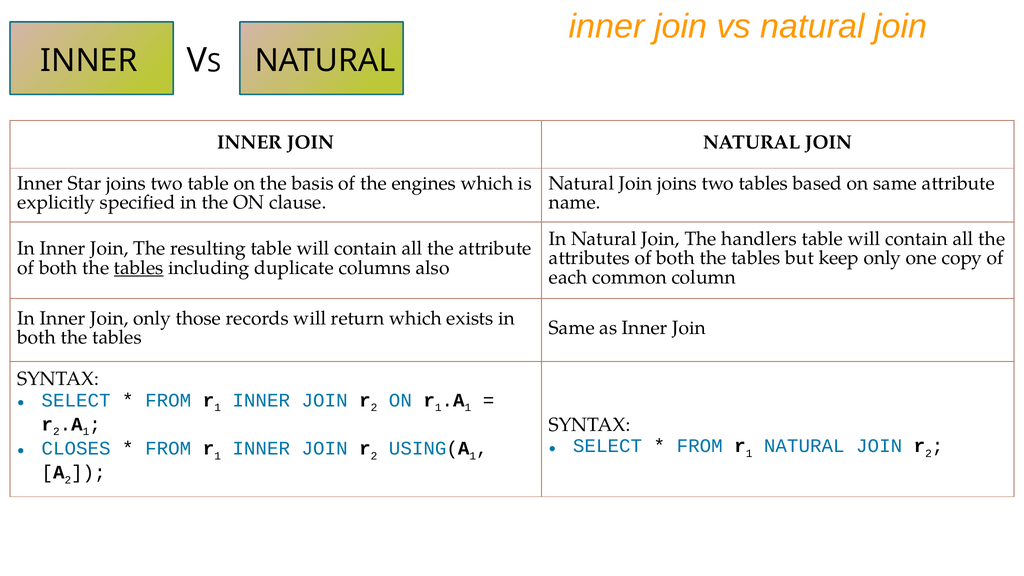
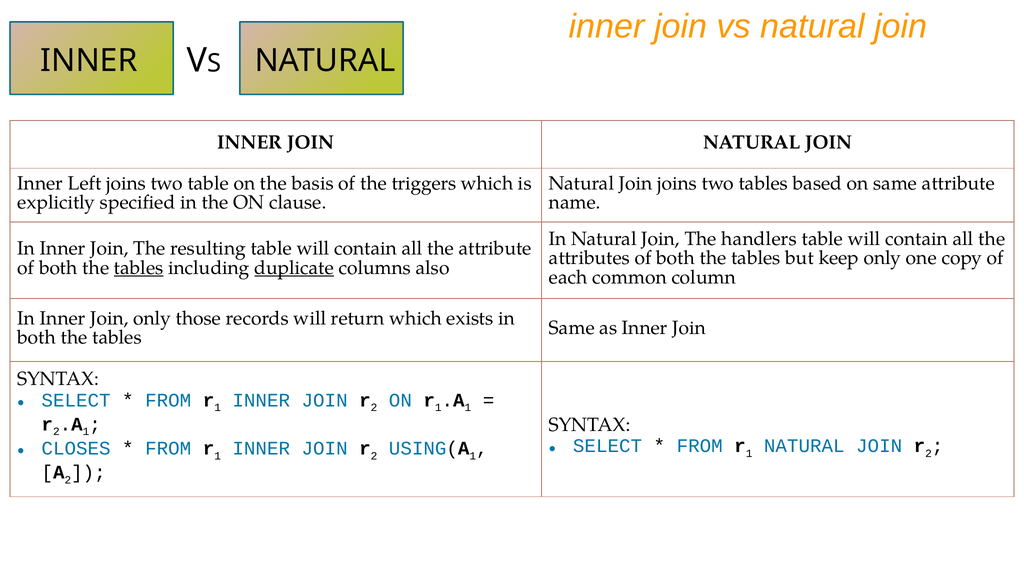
Star: Star -> Left
engines: engines -> triggers
duplicate underline: none -> present
